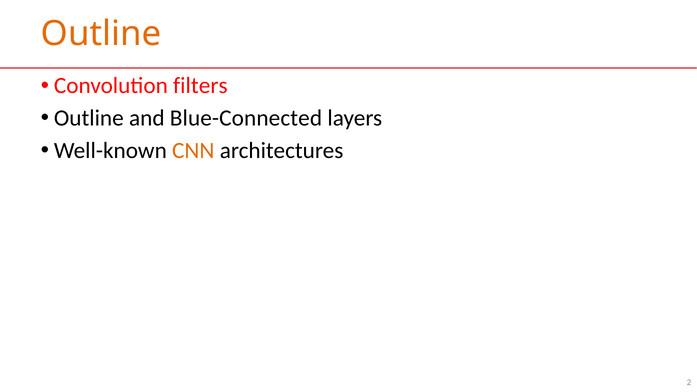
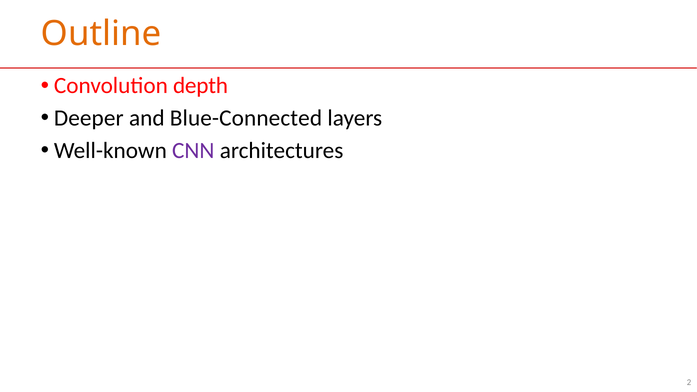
filters: filters -> depth
Outline at (89, 118): Outline -> Deeper
CNN colour: orange -> purple
